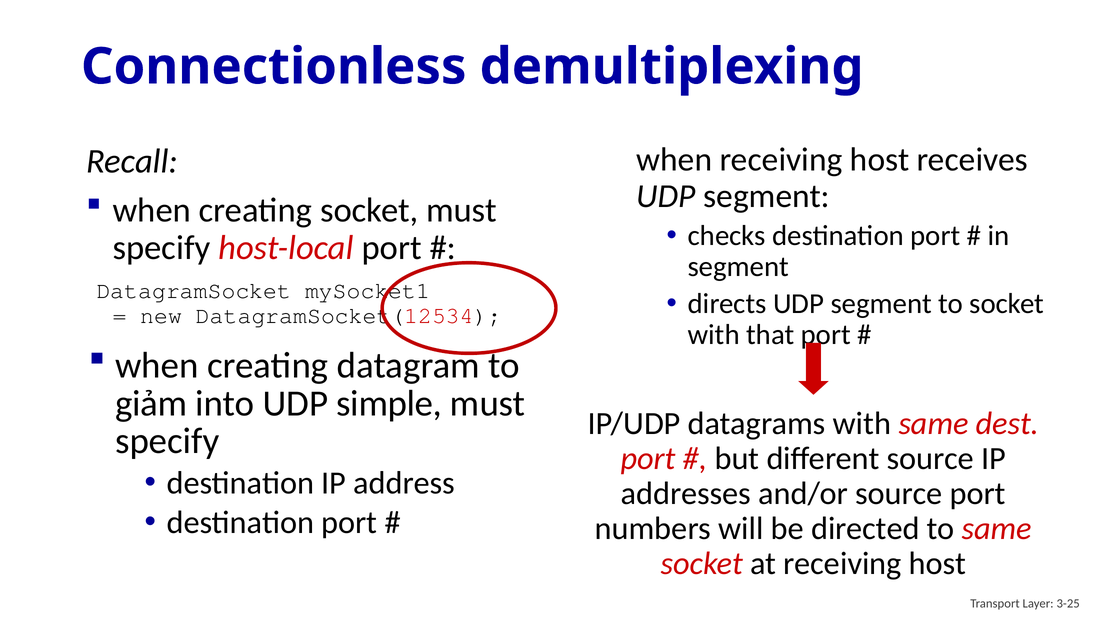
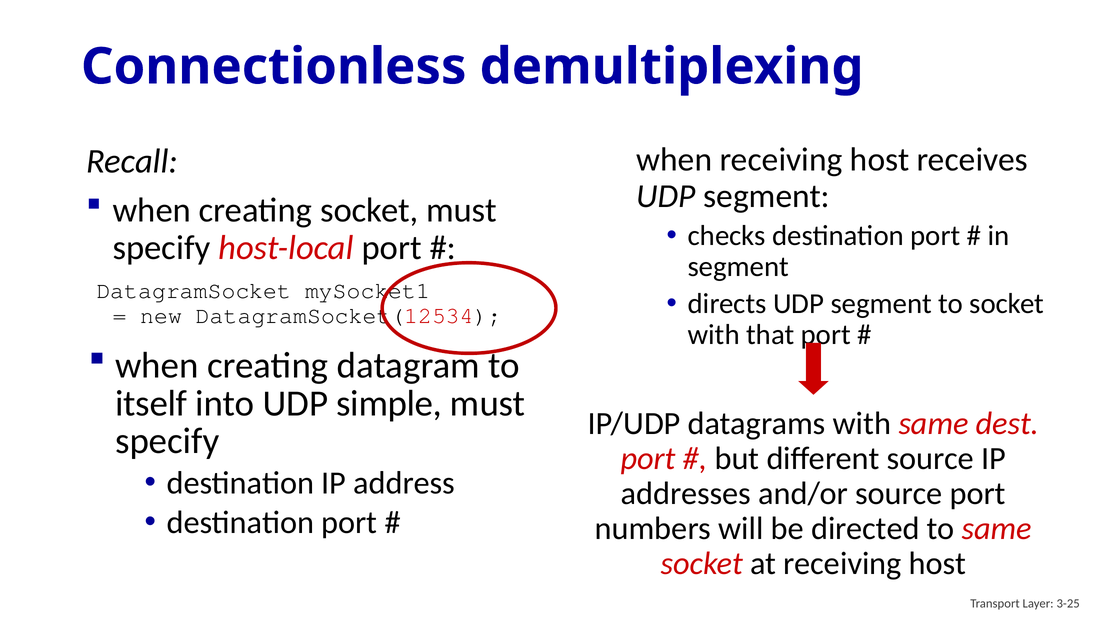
giảm: giảm -> itself
